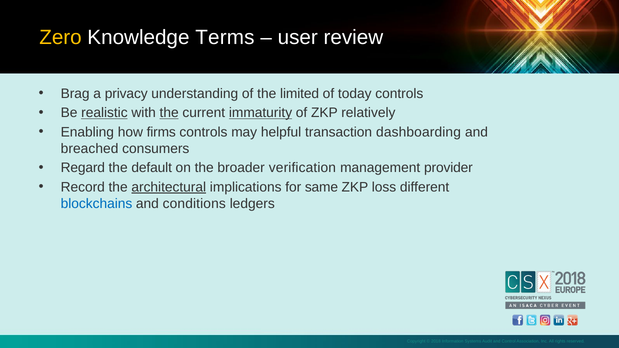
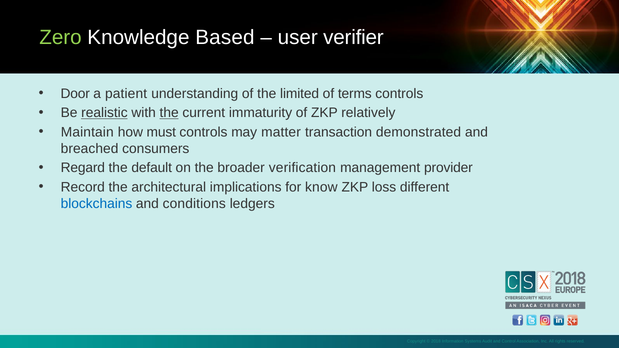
Zero colour: yellow -> light green
Terms: Terms -> Based
review: review -> verifier
Brag: Brag -> Door
privacy: privacy -> patient
today: today -> terms
immaturity underline: present -> none
Enabling: Enabling -> Maintain
firms: firms -> must
helpful: helpful -> matter
dashboarding: dashboarding -> demonstrated
architectural underline: present -> none
same: same -> know
